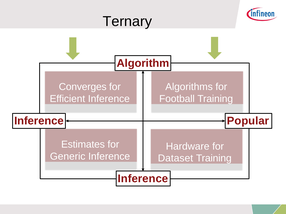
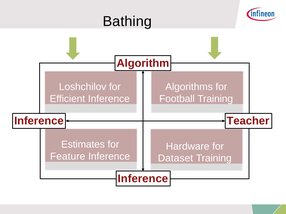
Ternary: Ternary -> Bathing
Converges: Converges -> Loshchilov
Popular: Popular -> Teacher
Generic: Generic -> Feature
